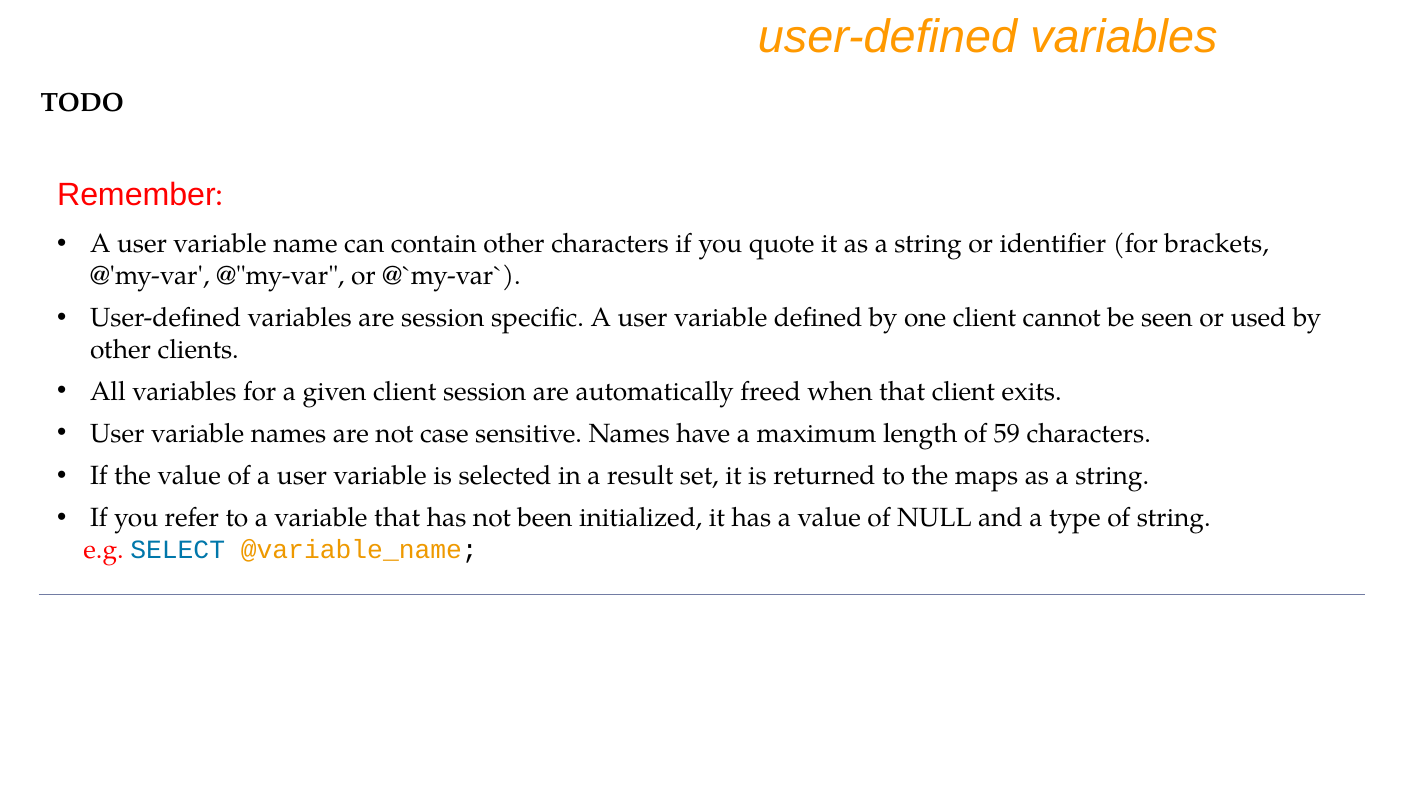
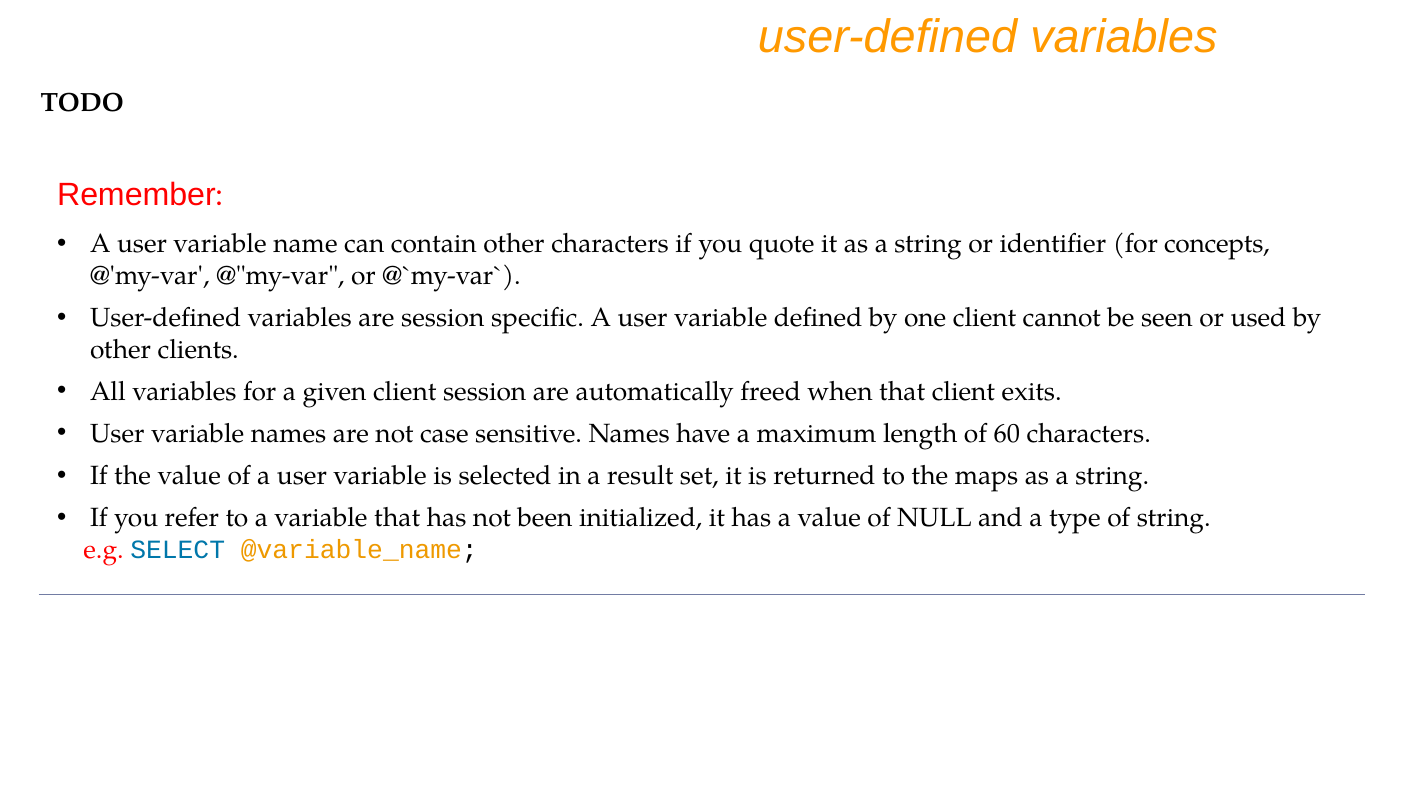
brackets: brackets -> concepts
59: 59 -> 60
